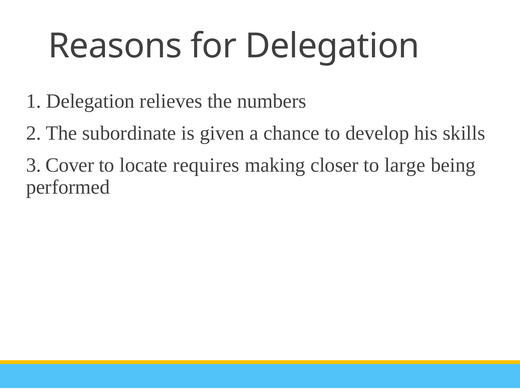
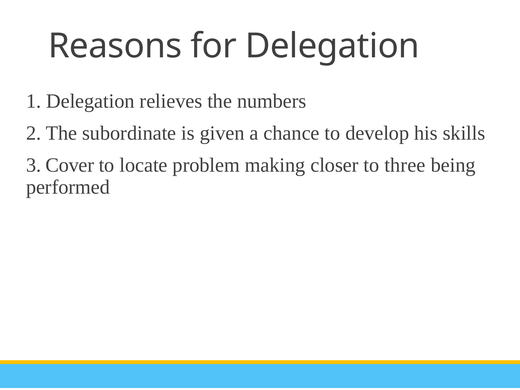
requires: requires -> problem
large: large -> three
